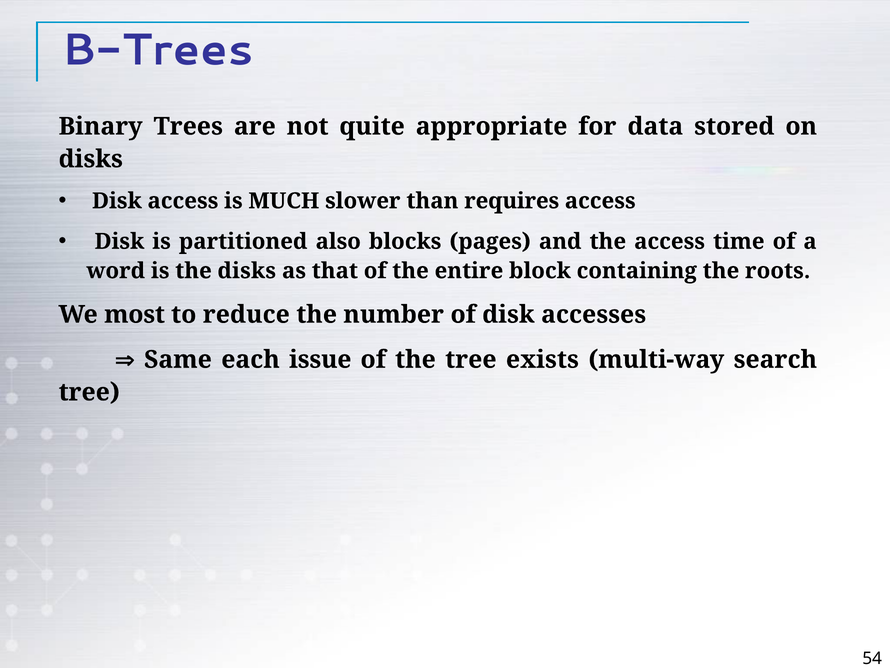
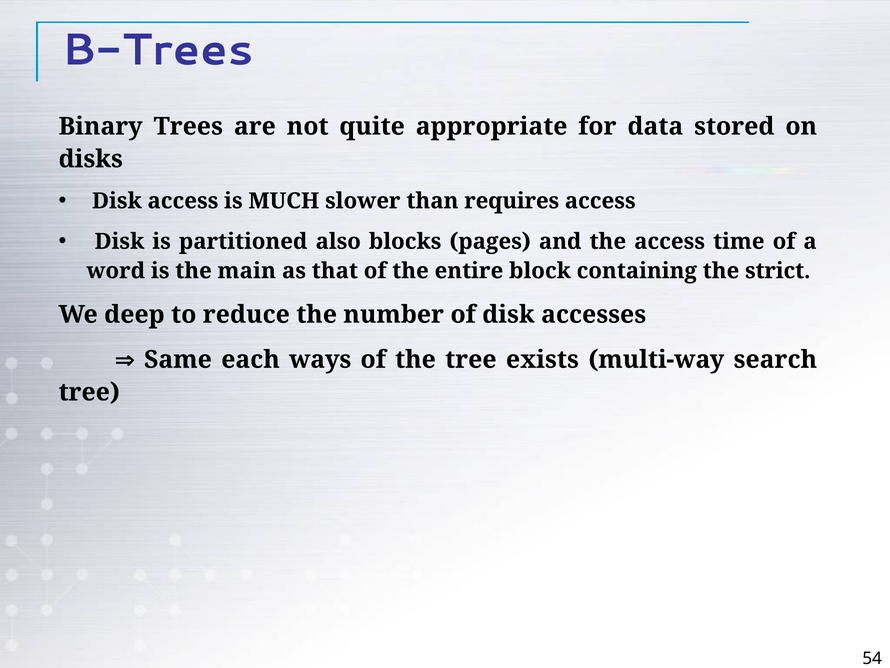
the disks: disks -> main
roots: roots -> strict
most: most -> deep
issue: issue -> ways
